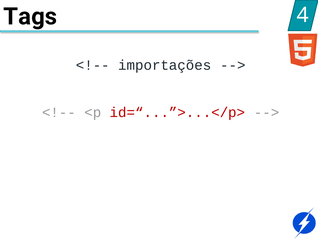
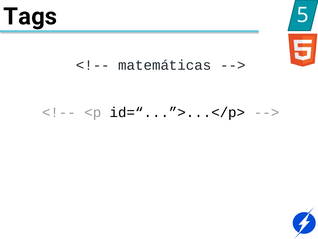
4: 4 -> 5
importações: importações -> matemáticas
id=“...”>...</p> colour: red -> black
